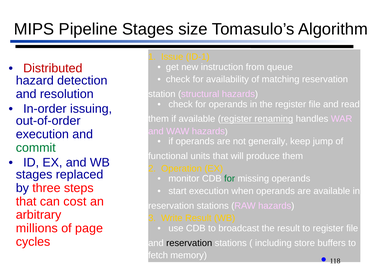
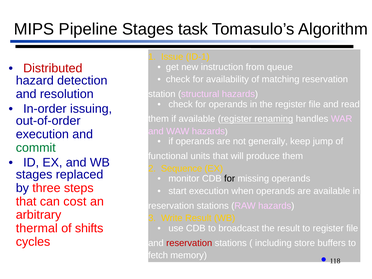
size: size -> task
Operation: Operation -> Sequence
for at (230, 179) colour: green -> black
millions: millions -> thermal
page: page -> shifts
reservation at (189, 243) colour: black -> red
